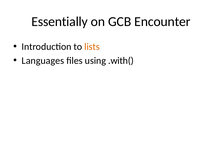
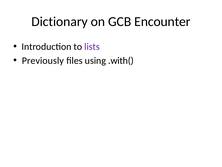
Essentially: Essentially -> Dictionary
lists colour: orange -> purple
Languages: Languages -> Previously
